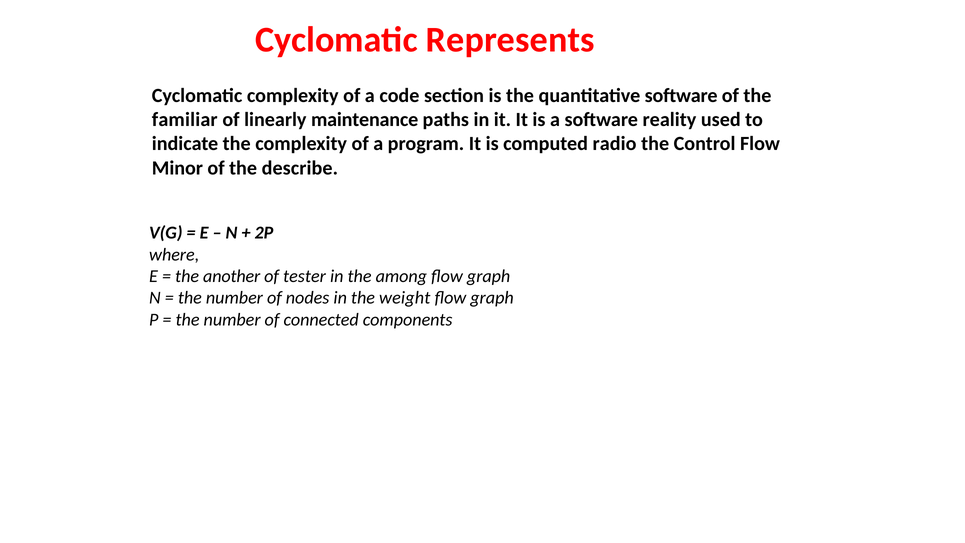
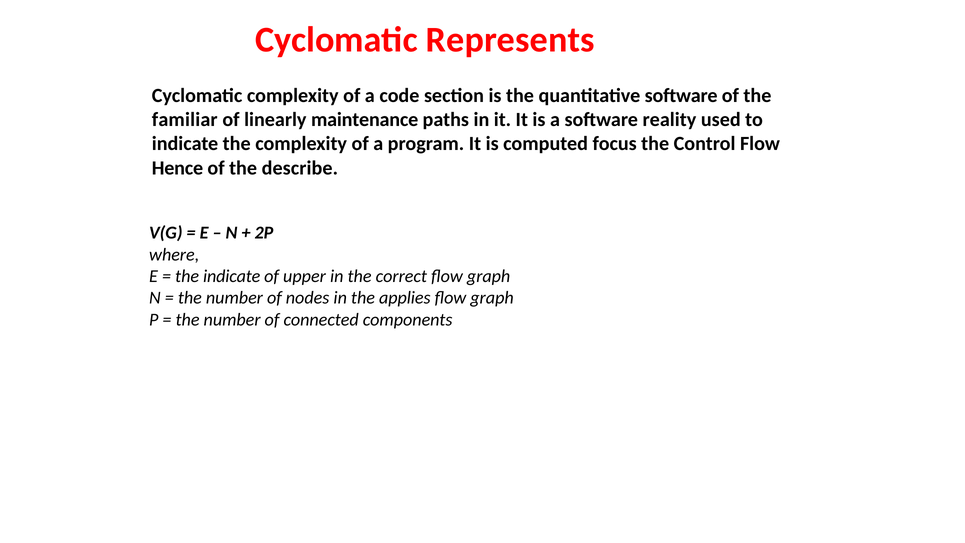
radio: radio -> focus
Minor: Minor -> Hence
the another: another -> indicate
tester: tester -> upper
among: among -> correct
weight: weight -> applies
